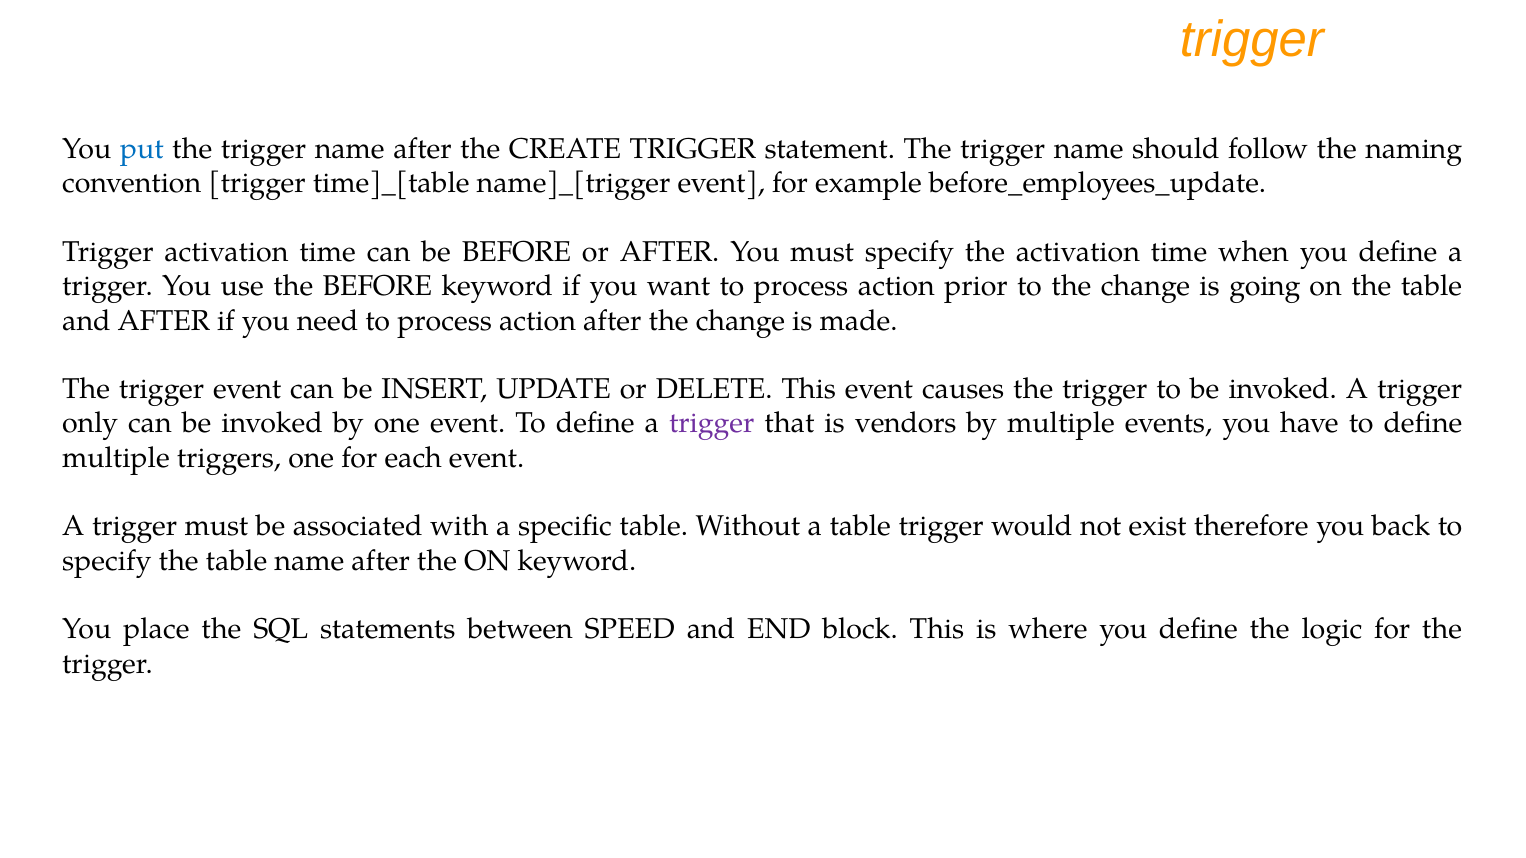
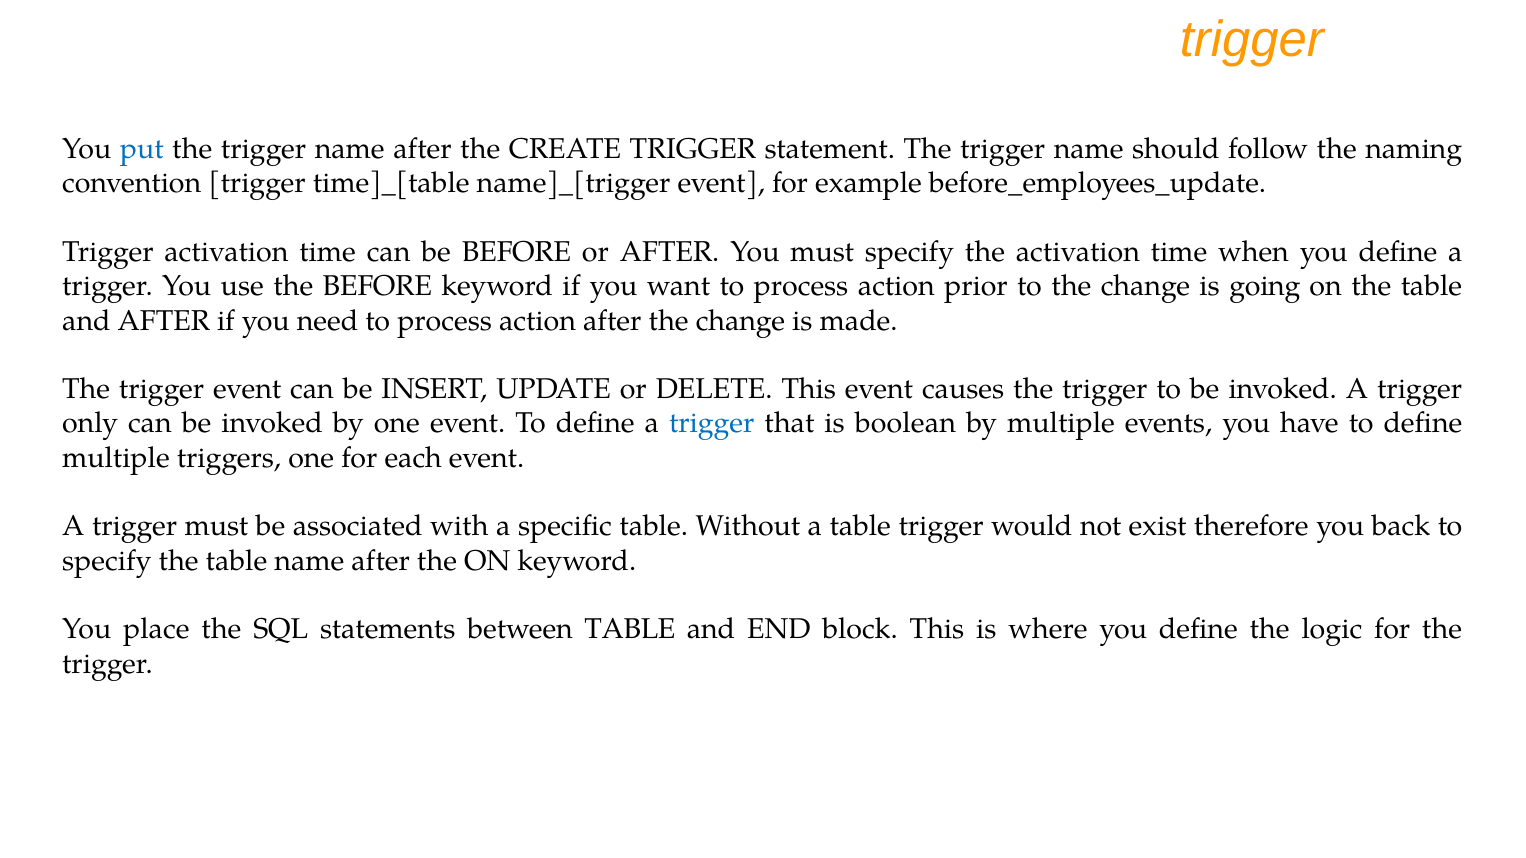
trigger at (712, 424) colour: purple -> blue
vendors: vendors -> boolean
between SPEED: SPEED -> TABLE
